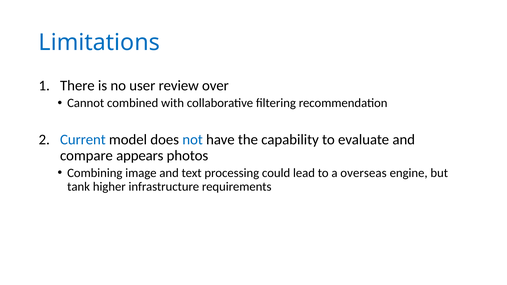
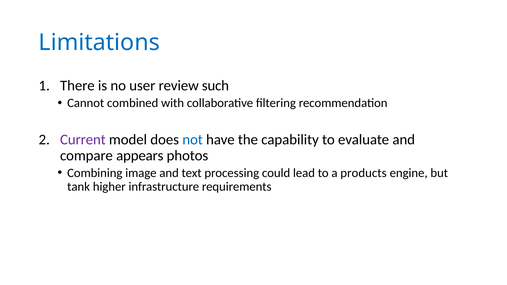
over: over -> such
Current colour: blue -> purple
overseas: overseas -> products
